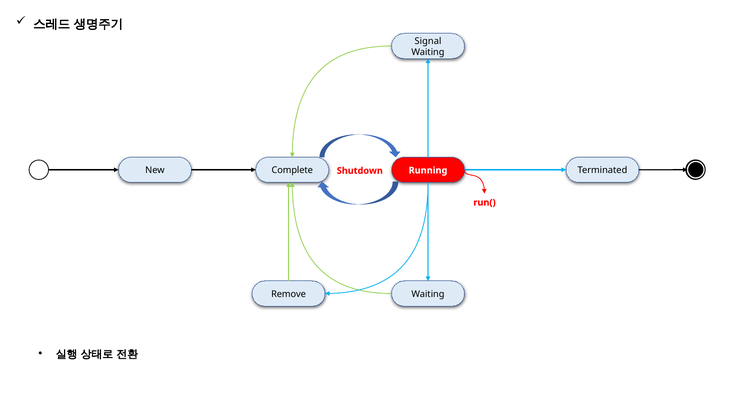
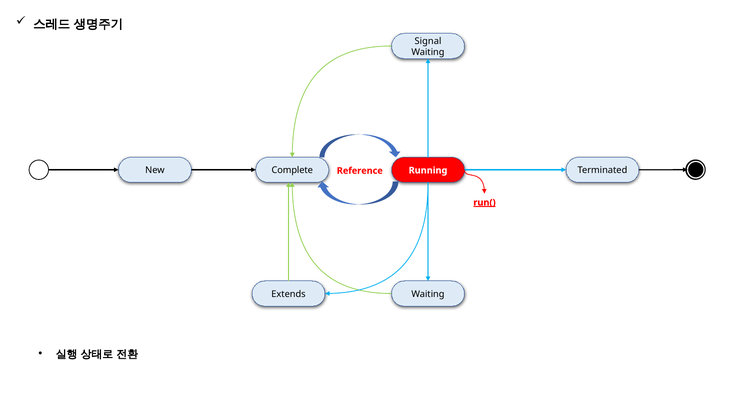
Shutdown: Shutdown -> Reference
run( underline: none -> present
Remove: Remove -> Extends
